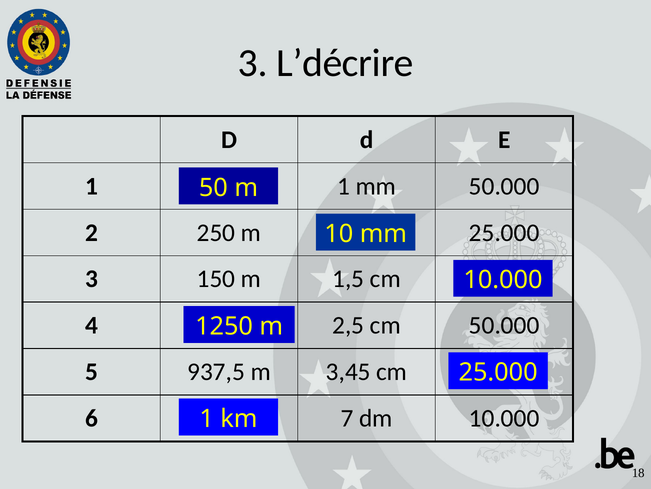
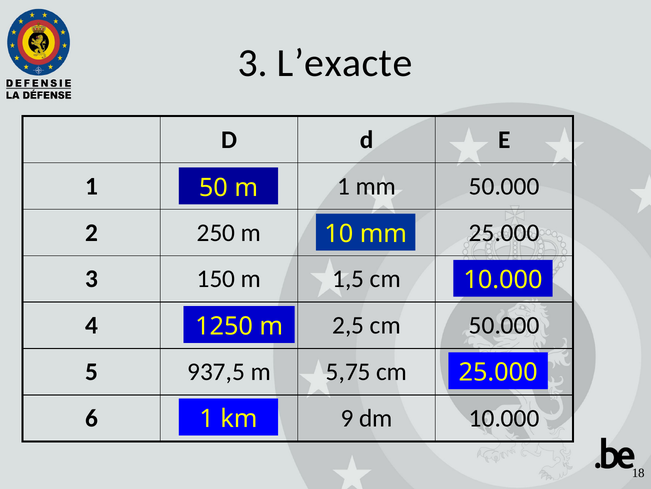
L’décrire: L’décrire -> L’exacte
3,45: 3,45 -> 5,75
7: 7 -> 9
